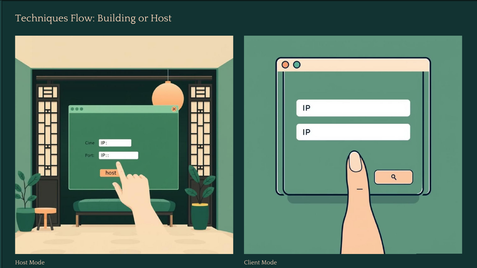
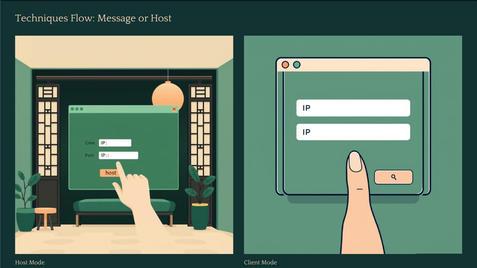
Building: Building -> Message
